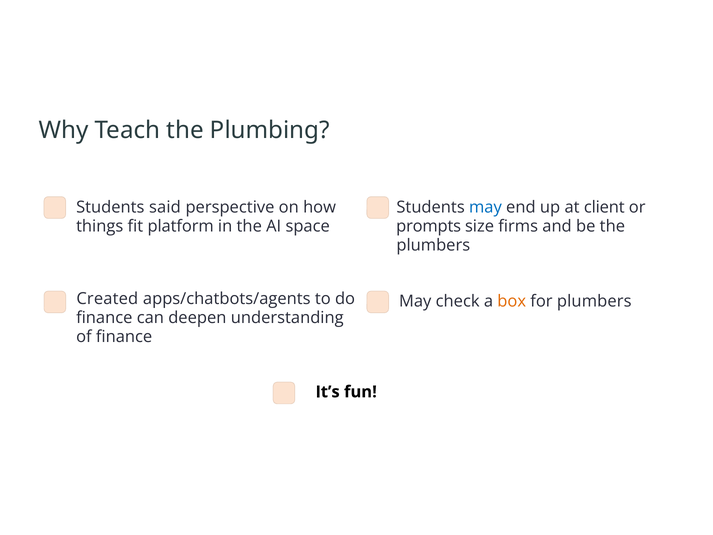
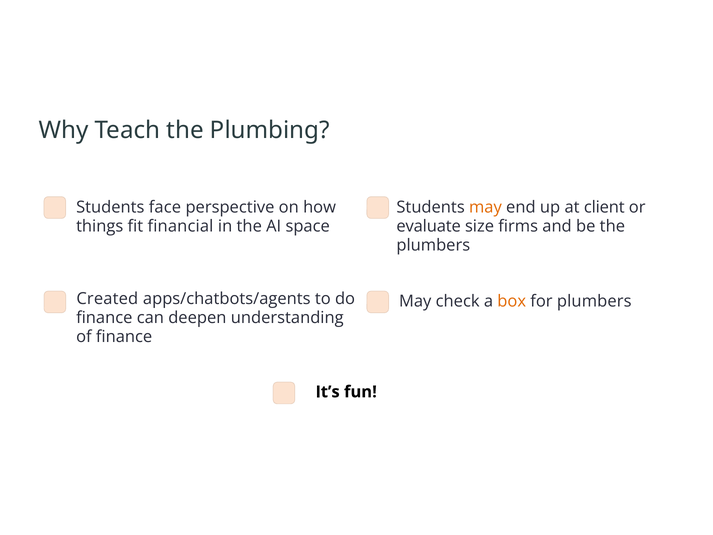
said: said -> face
may at (485, 207) colour: blue -> orange
platform: platform -> financial
prompts: prompts -> evaluate
